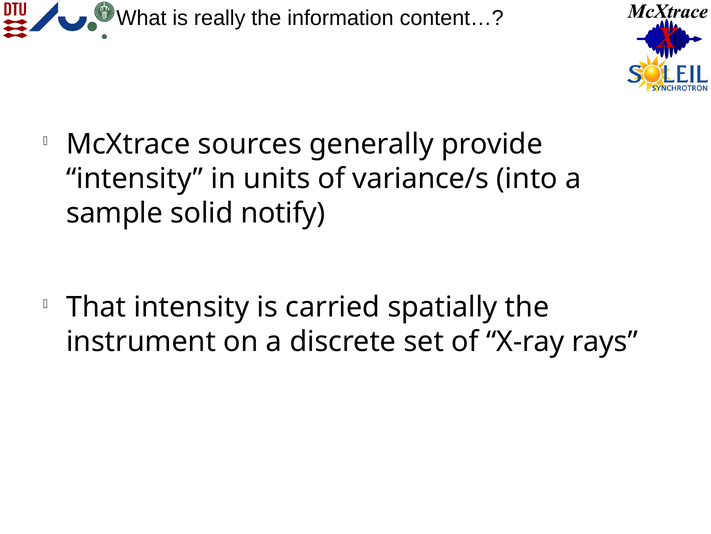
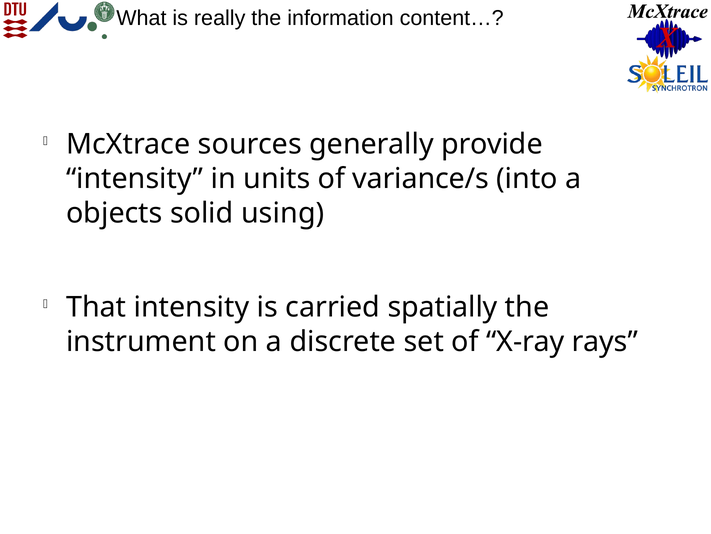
sample: sample -> objects
notify: notify -> using
